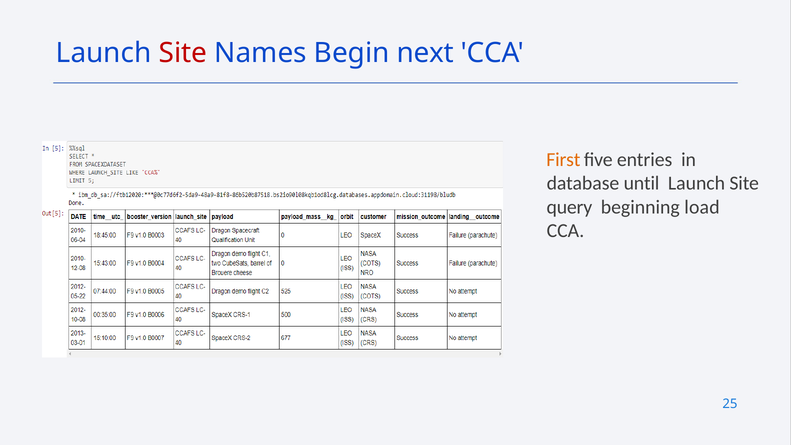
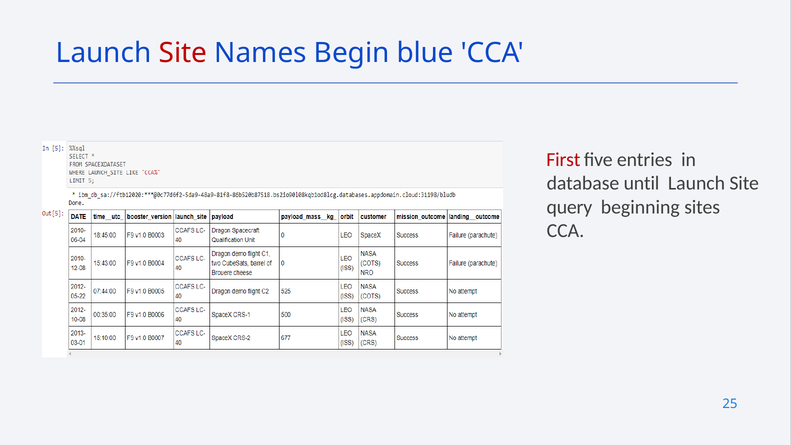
next: next -> blue
First colour: orange -> red
load: load -> sites
